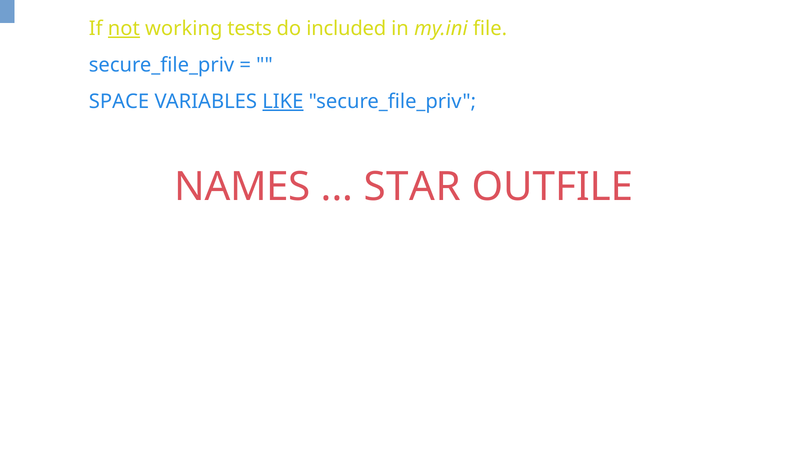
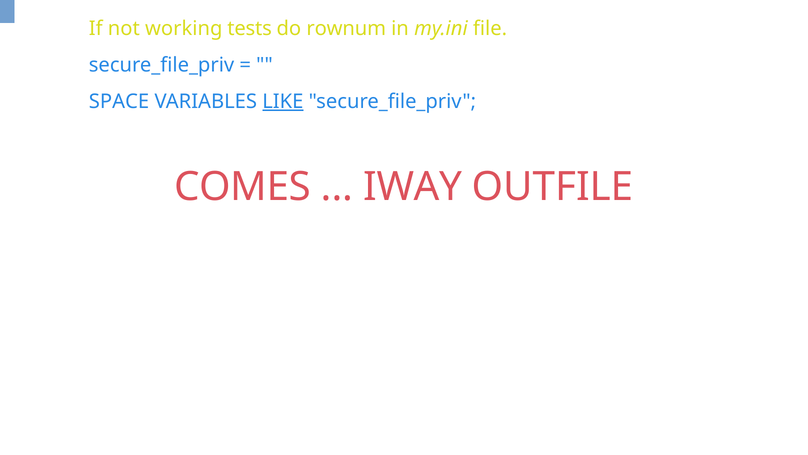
not underline: present -> none
included: included -> rownum
NAMES: NAMES -> COMES
STAR: STAR -> IWAY
